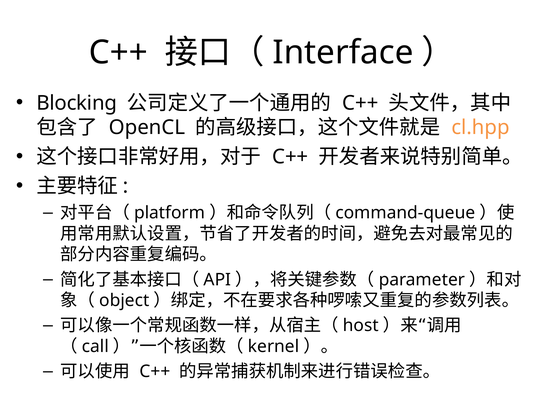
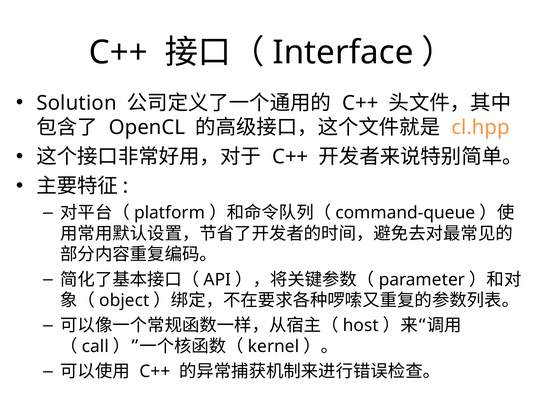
Blocking: Blocking -> Solution
